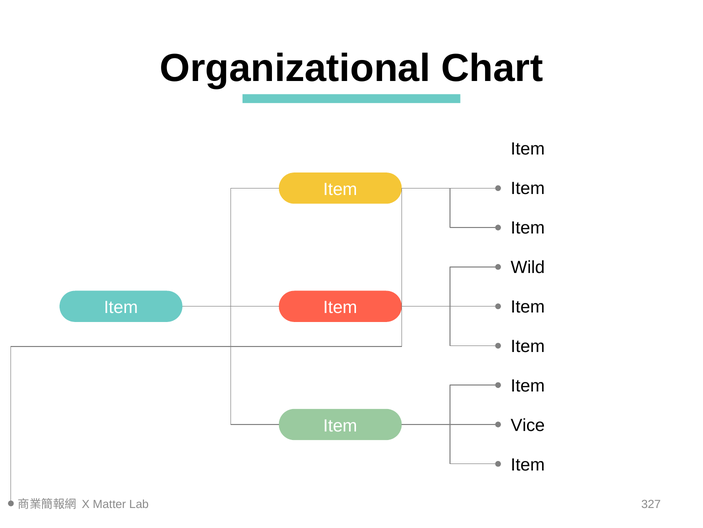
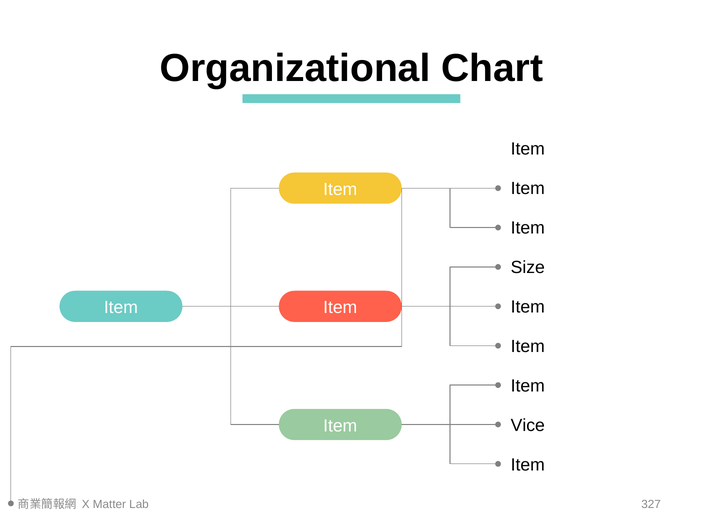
Wild: Wild -> Size
